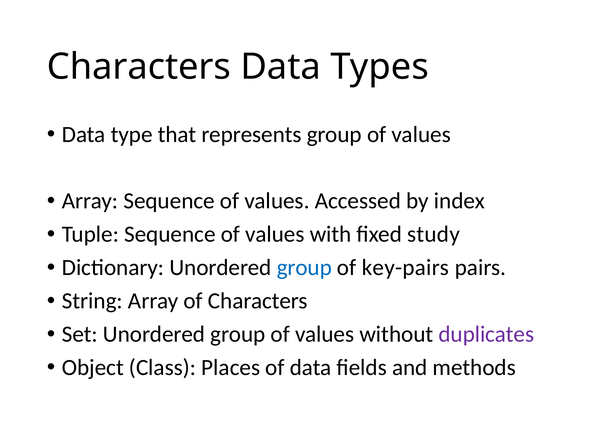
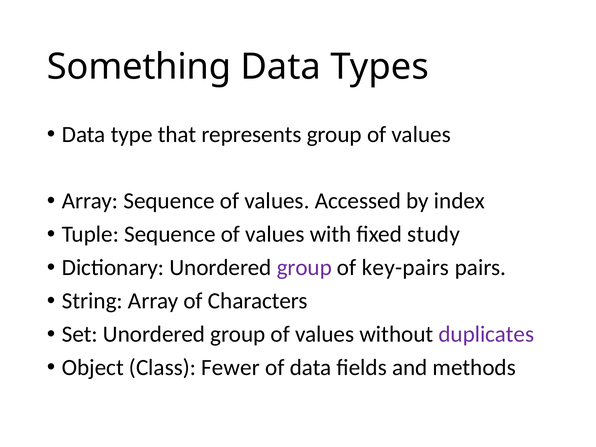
Characters at (139, 67): Characters -> Something
group at (304, 268) colour: blue -> purple
Places: Places -> Fewer
